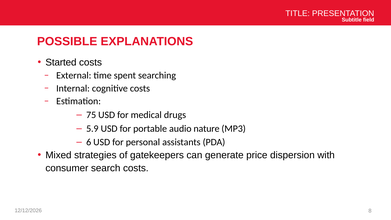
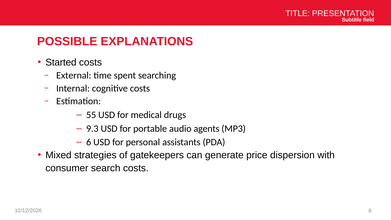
75: 75 -> 55
5.9: 5.9 -> 9.3
nature: nature -> agents
